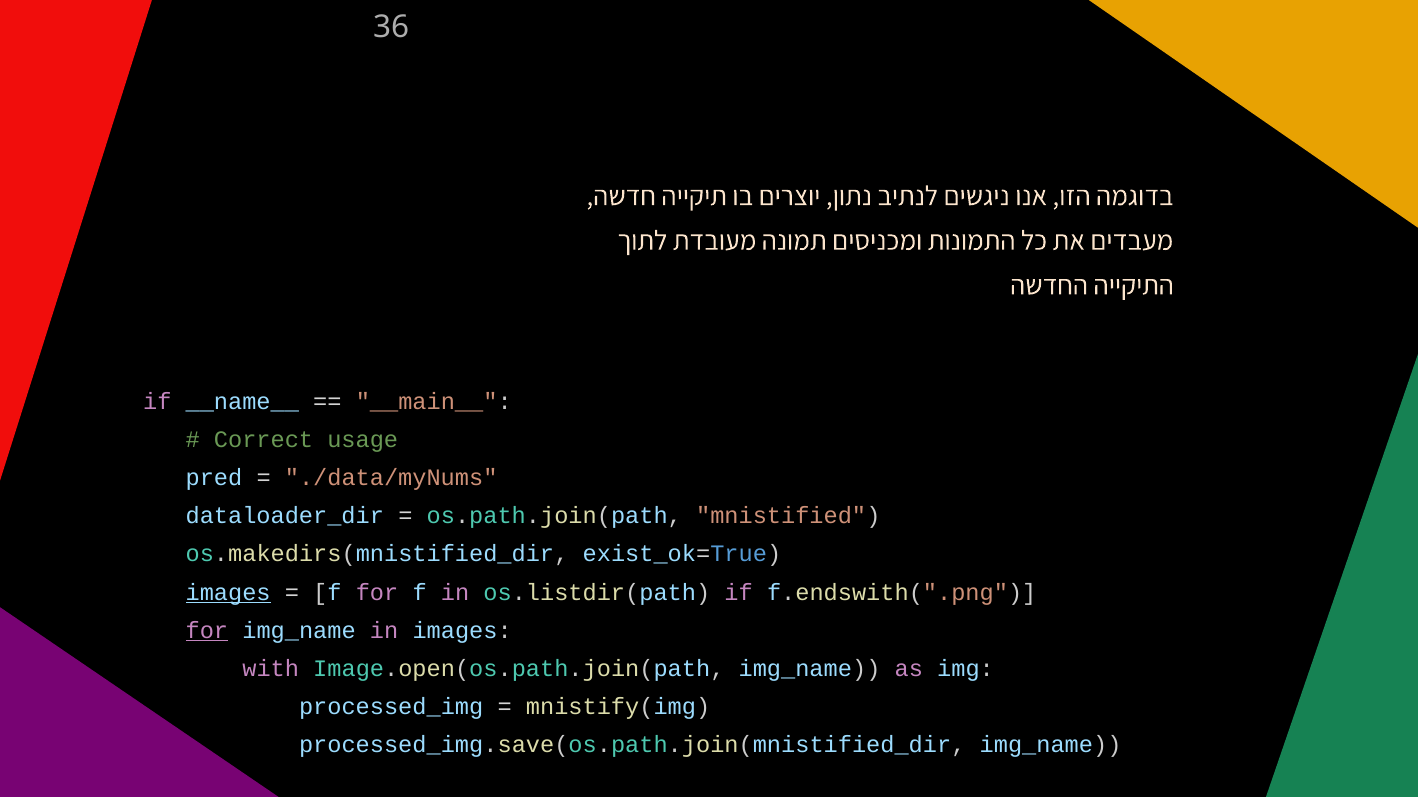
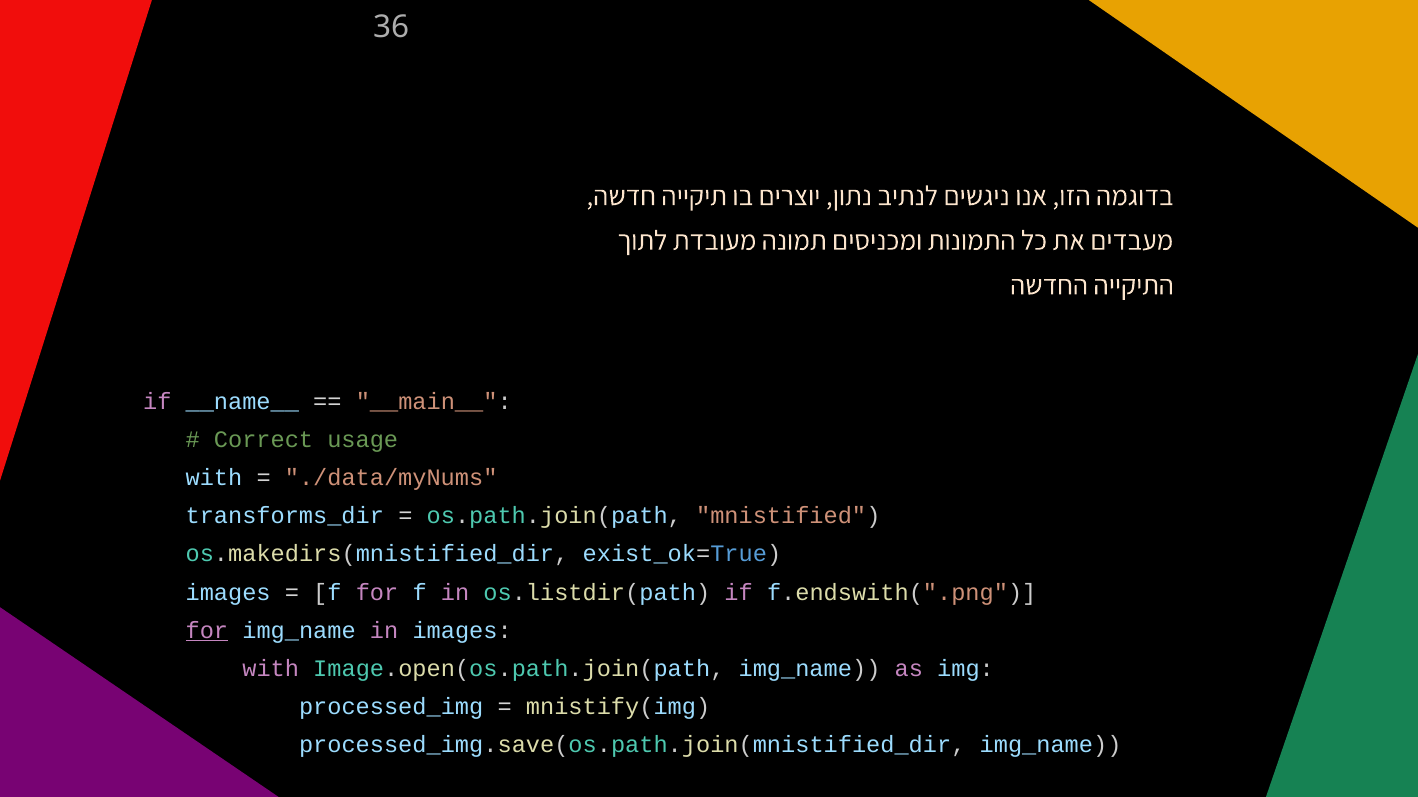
pred at (214, 478): pred -> with
dataloader_dir: dataloader_dir -> transforms_dir
images at (228, 593) underline: present -> none
